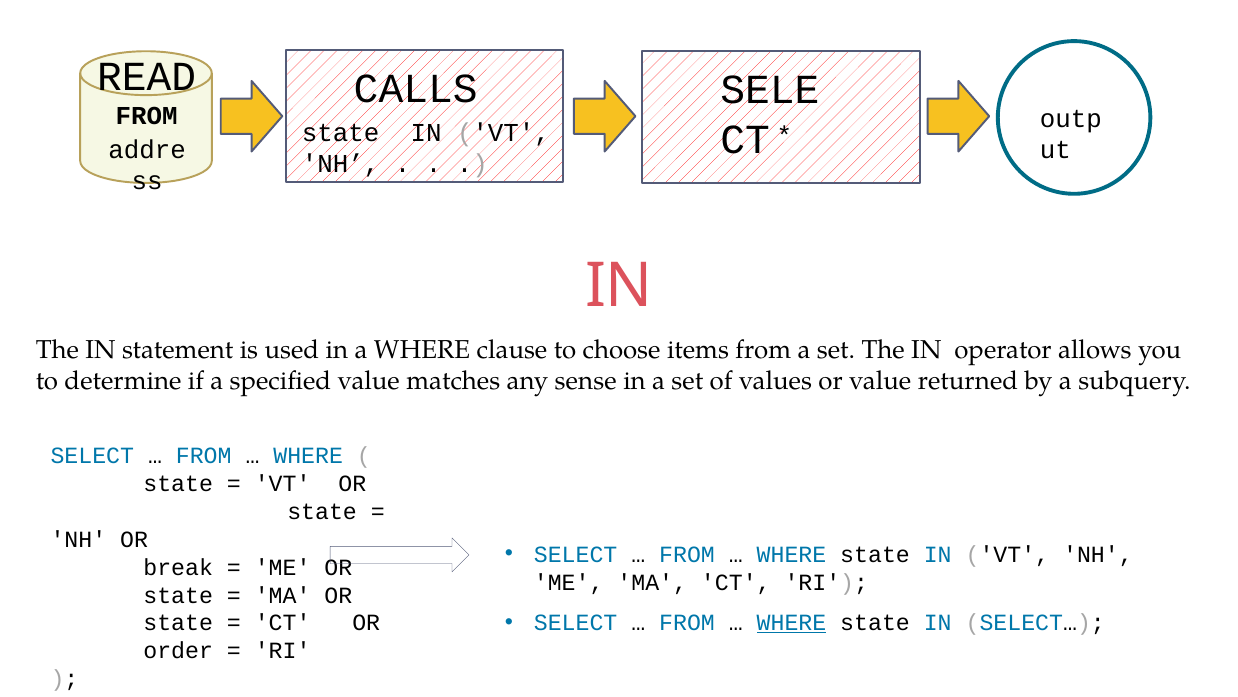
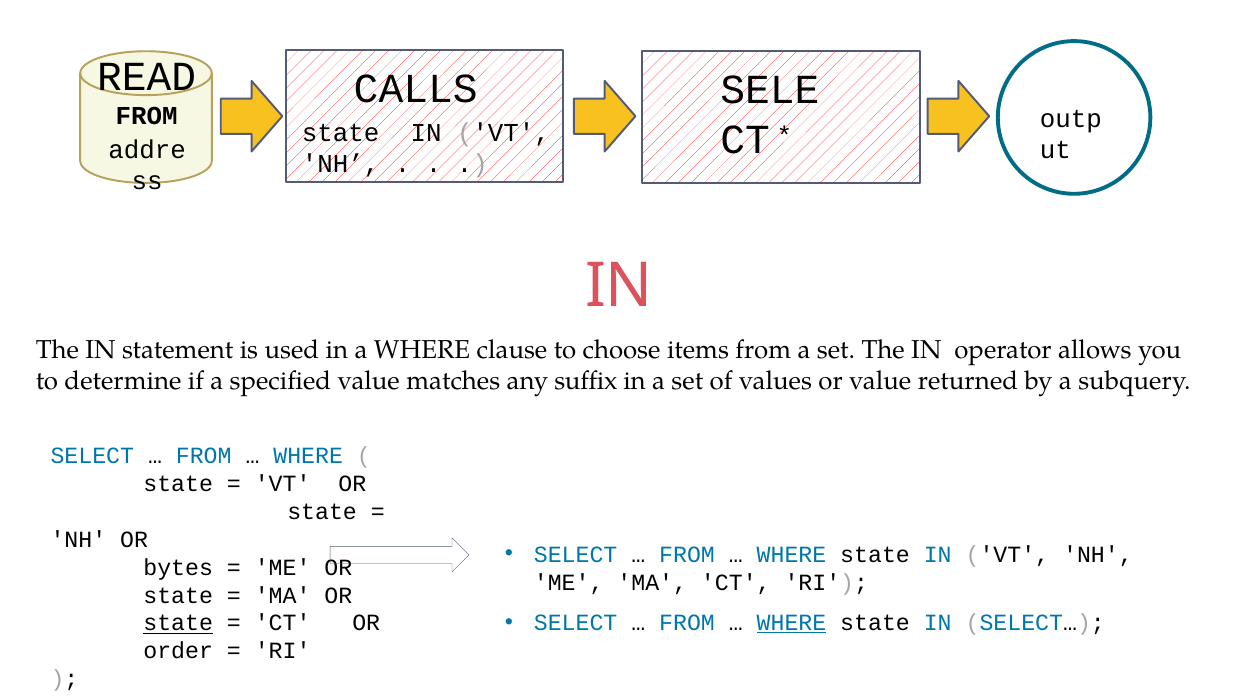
sense: sense -> suffix
break: break -> bytes
state at (178, 623) underline: none -> present
